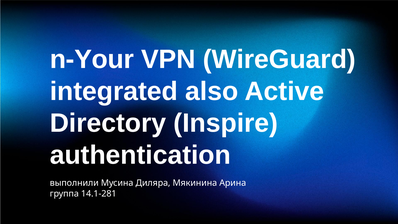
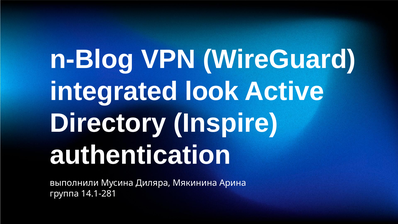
n-Your: n-Your -> n-Blog
also: also -> look
